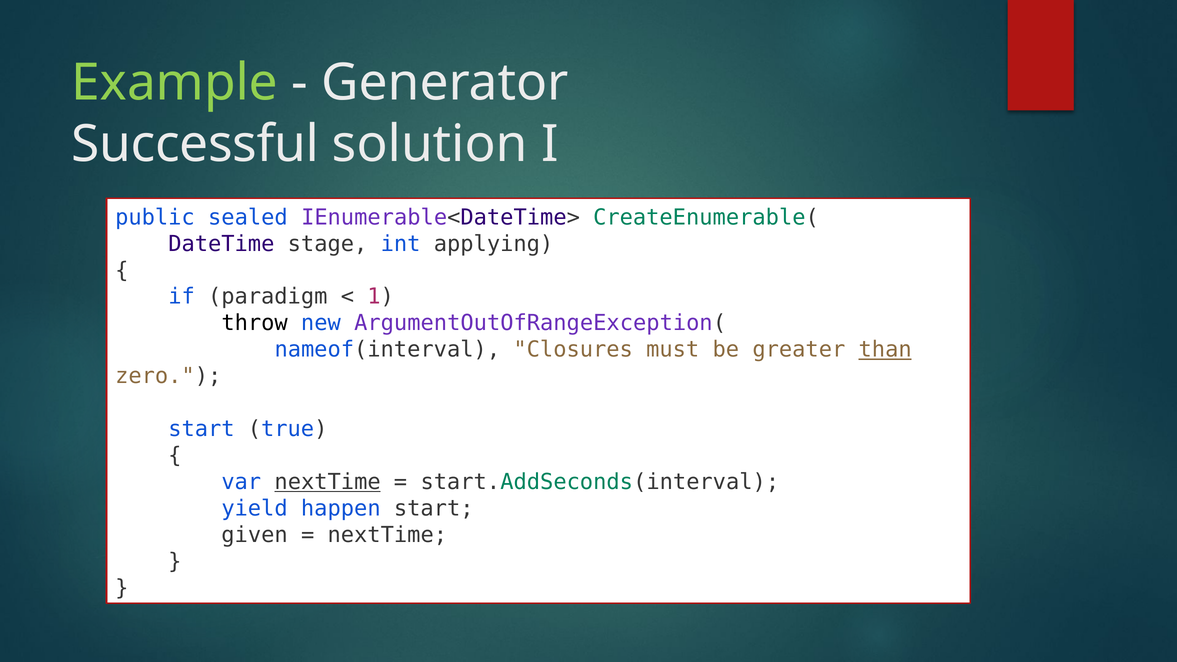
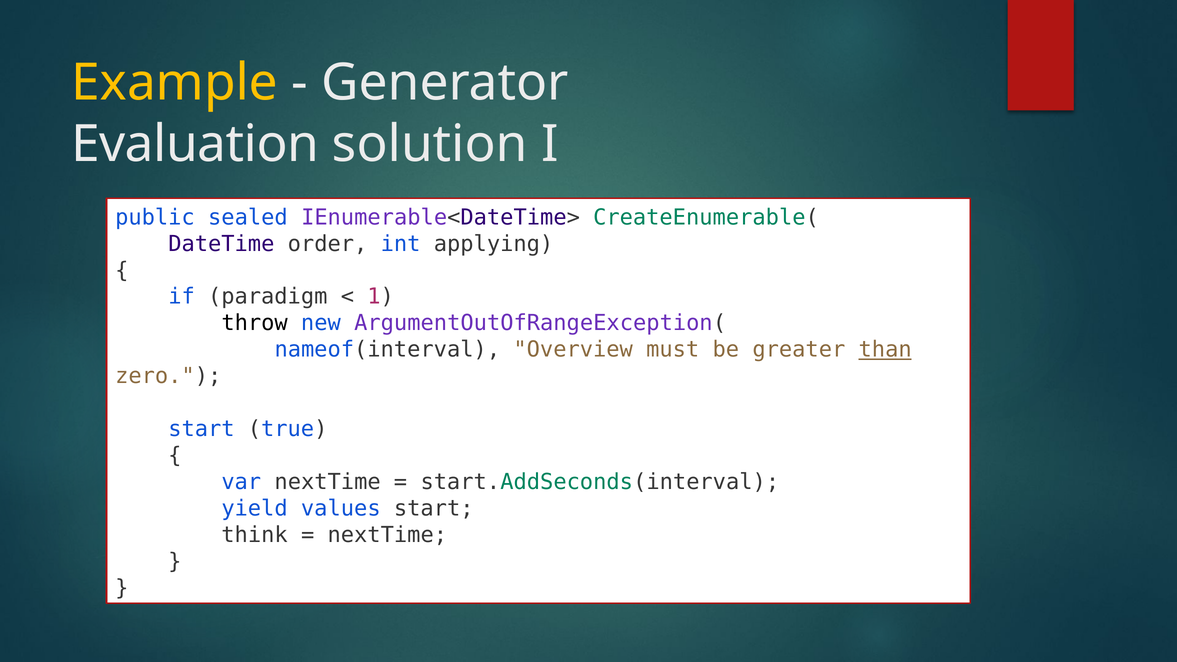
Example colour: light green -> yellow
Successful: Successful -> Evaluation
stage: stage -> order
Closures: Closures -> Overview
nextTime at (328, 482) underline: present -> none
happen: happen -> values
given: given -> think
